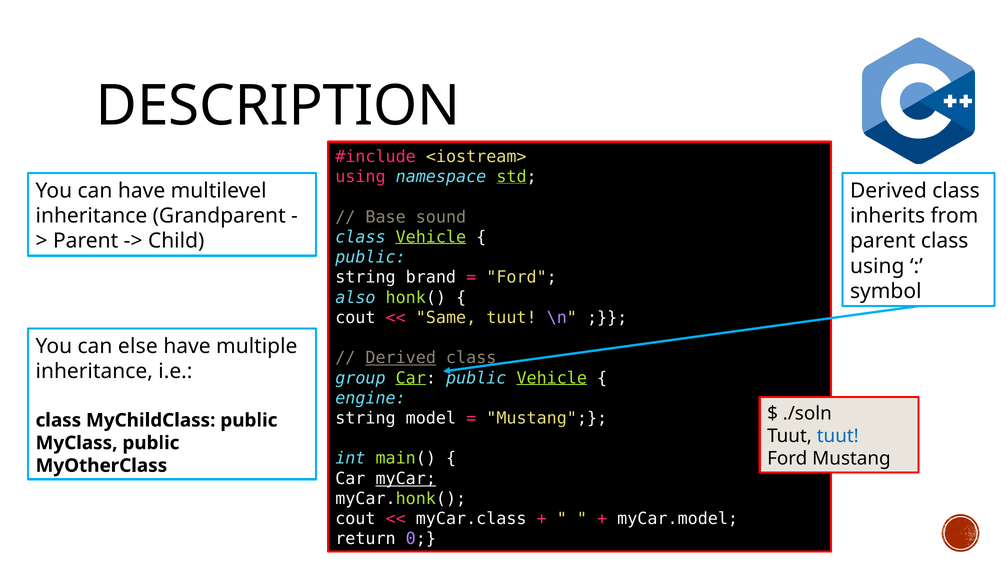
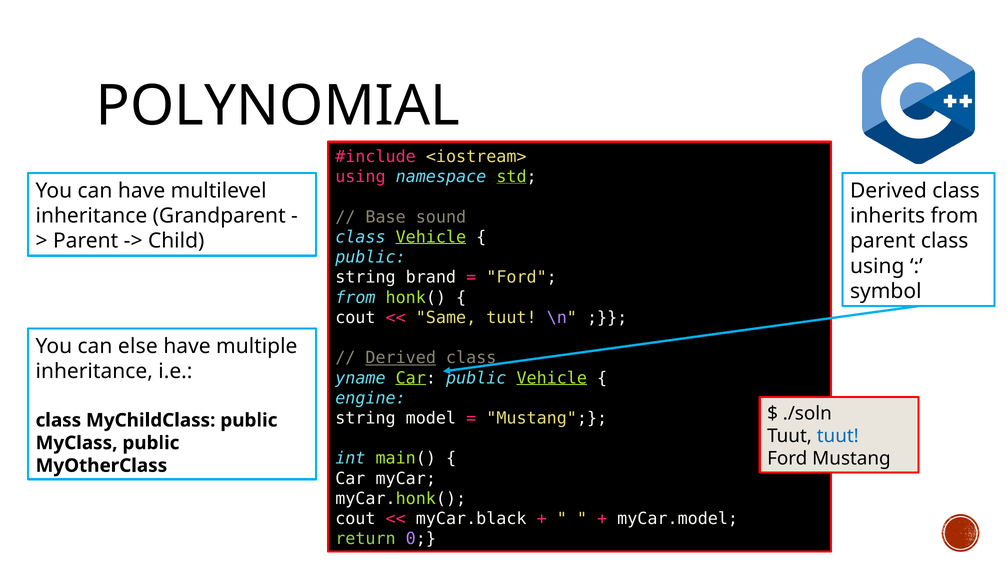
DESCRIPTION: DESCRIPTION -> POLYNOMIAL
also at (355, 298): also -> from
group: group -> yname
myCar underline: present -> none
myCar.class: myCar.class -> myCar.black
return colour: white -> light green
